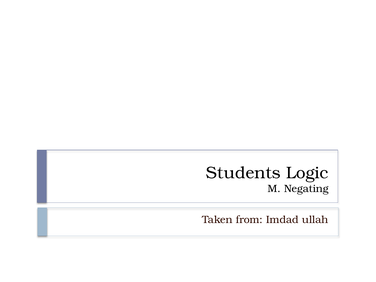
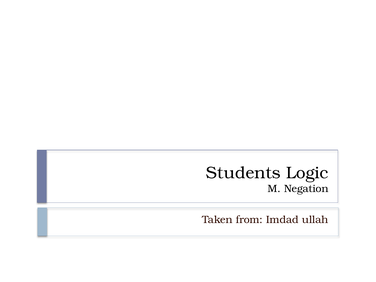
Negating: Negating -> Negation
